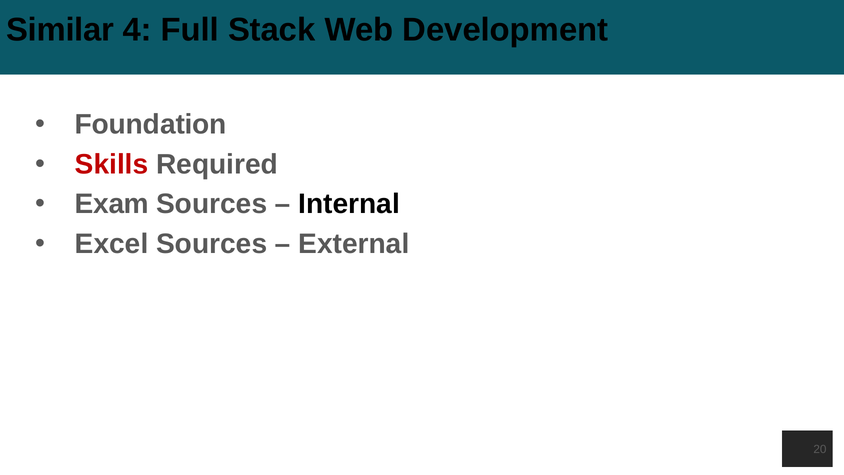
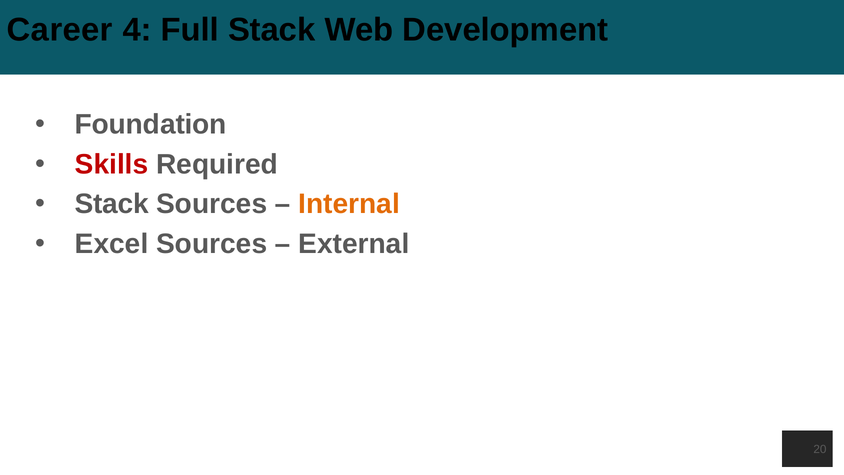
Similar: Similar -> Career
Exam at (112, 204): Exam -> Stack
Internal colour: black -> orange
